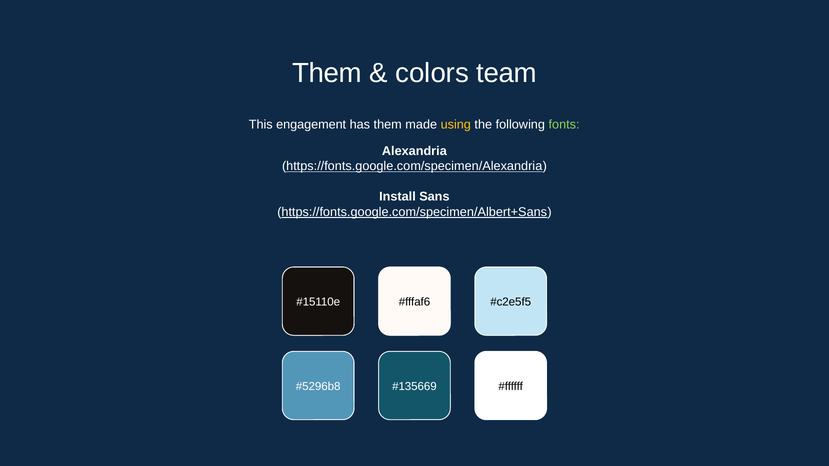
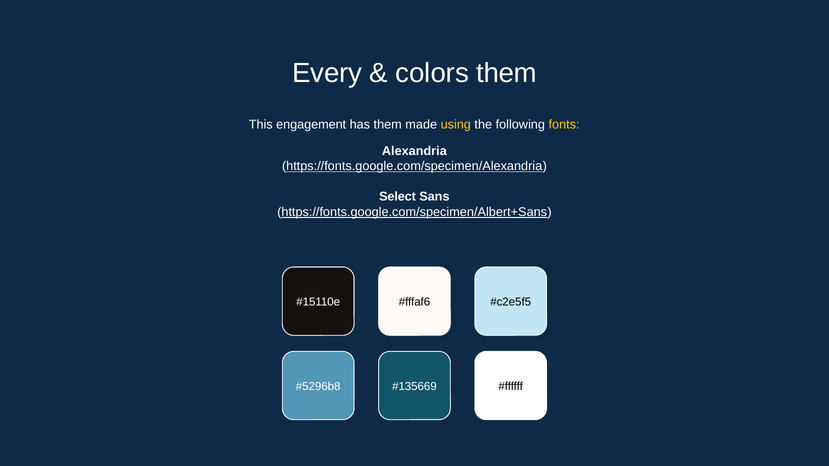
Them at (327, 73): Them -> Every
colors team: team -> them
fonts colour: light green -> yellow
Install: Install -> Select
